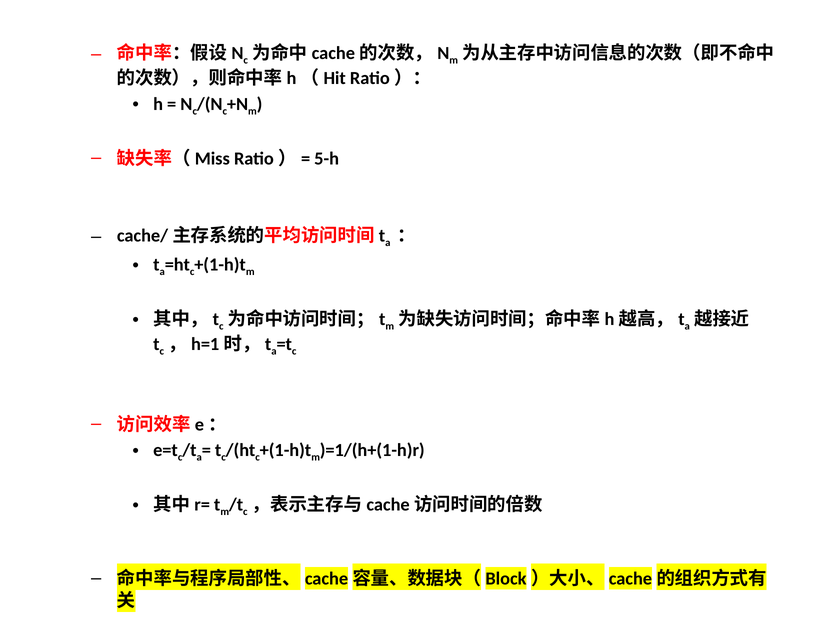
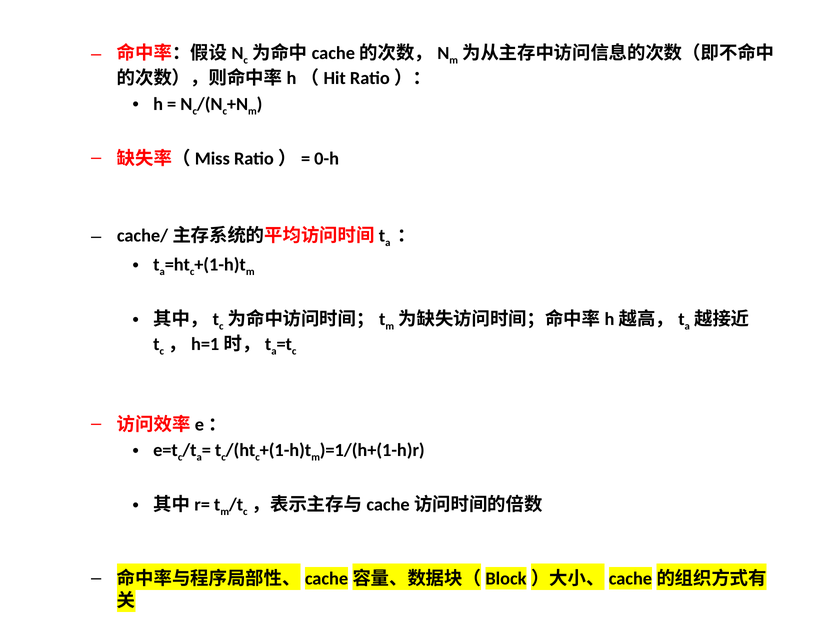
5-h: 5-h -> 0-h
